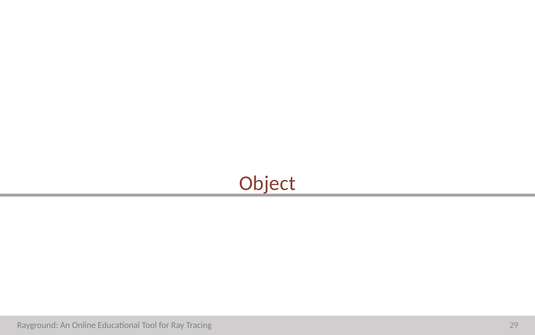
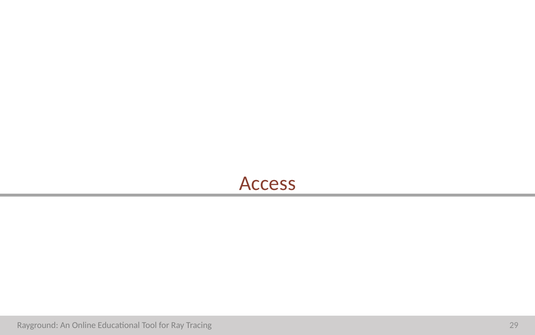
Object: Object -> Access
